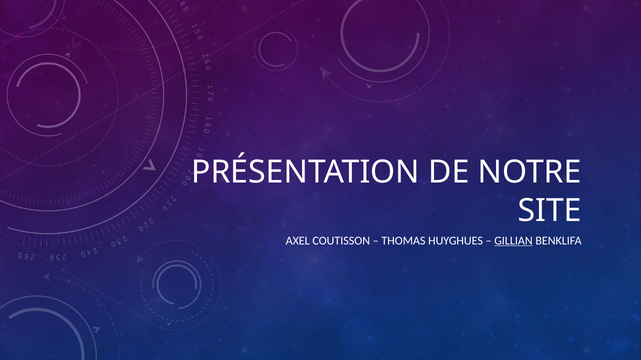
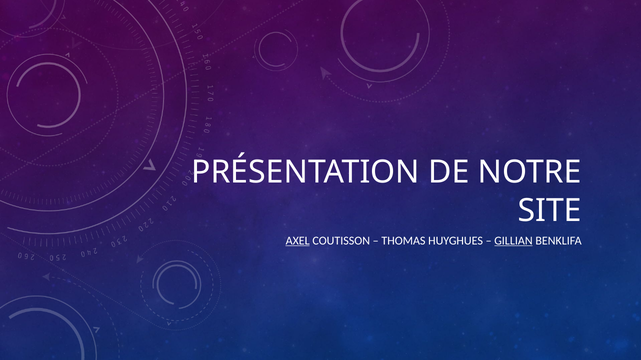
AXEL underline: none -> present
